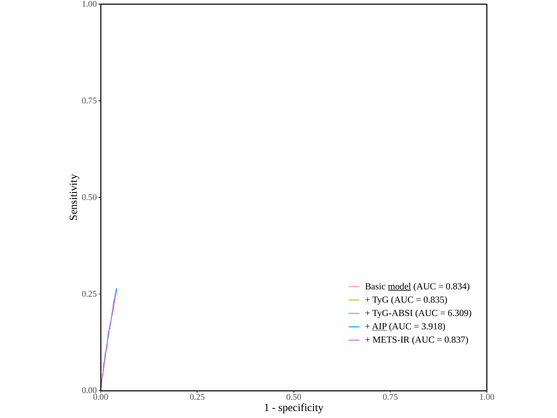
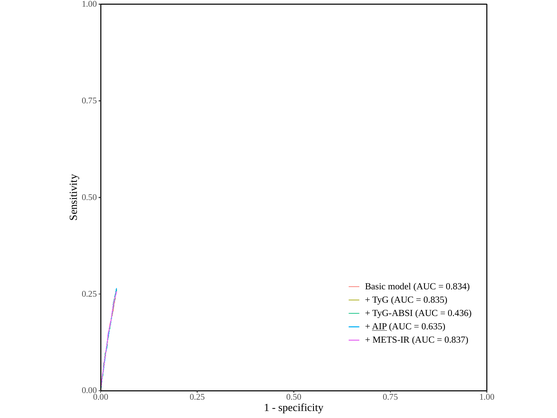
model underline: present -> none
6.309: 6.309 -> 0.436
3.918: 3.918 -> 0.635
